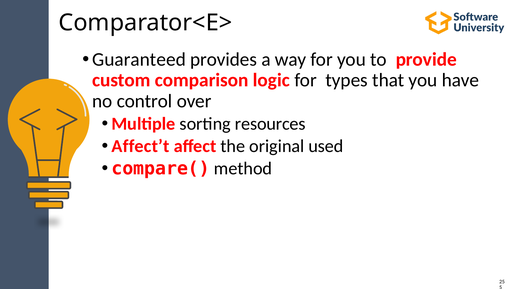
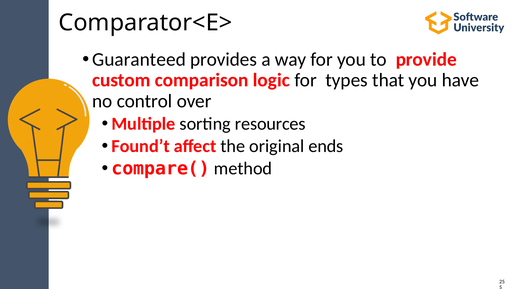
Affect’t: Affect’t -> Found’t
used: used -> ends
